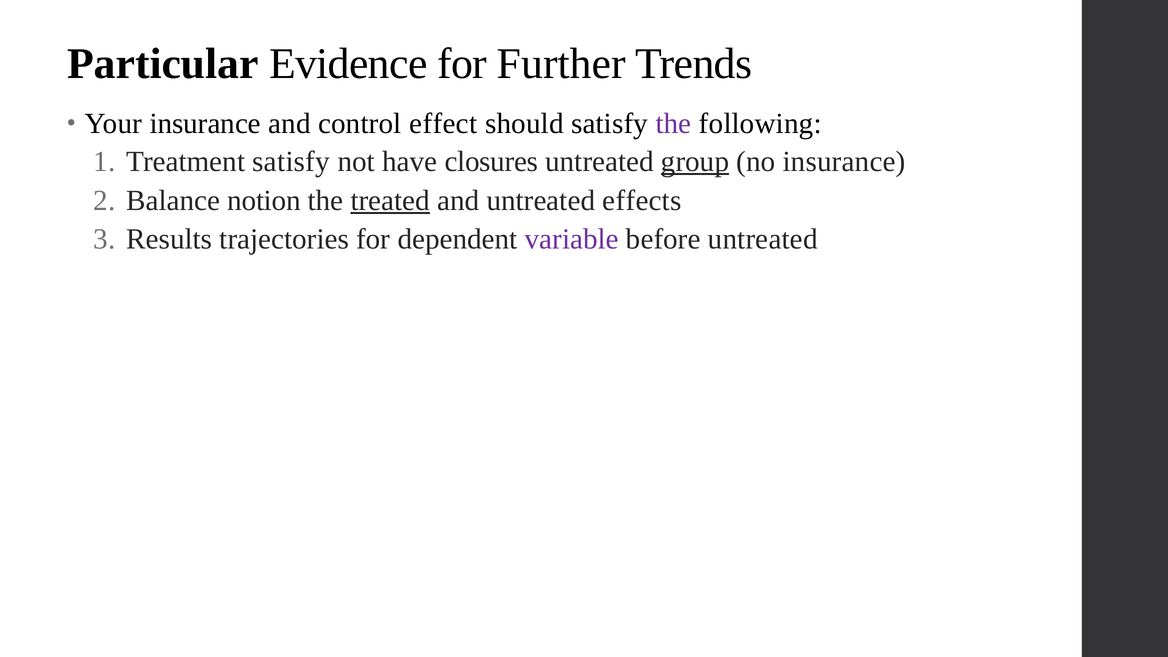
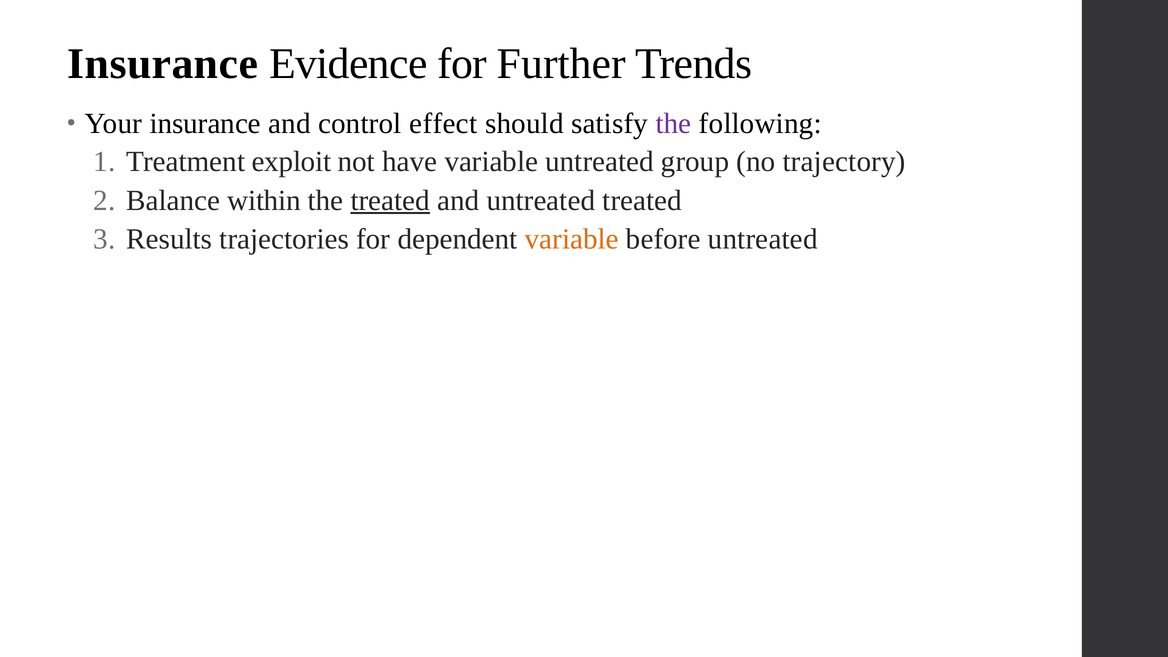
Particular at (163, 64): Particular -> Insurance
Treatment satisfy: satisfy -> exploit
have closures: closures -> variable
group underline: present -> none
no insurance: insurance -> trajectory
notion: notion -> within
untreated effects: effects -> treated
variable at (572, 239) colour: purple -> orange
